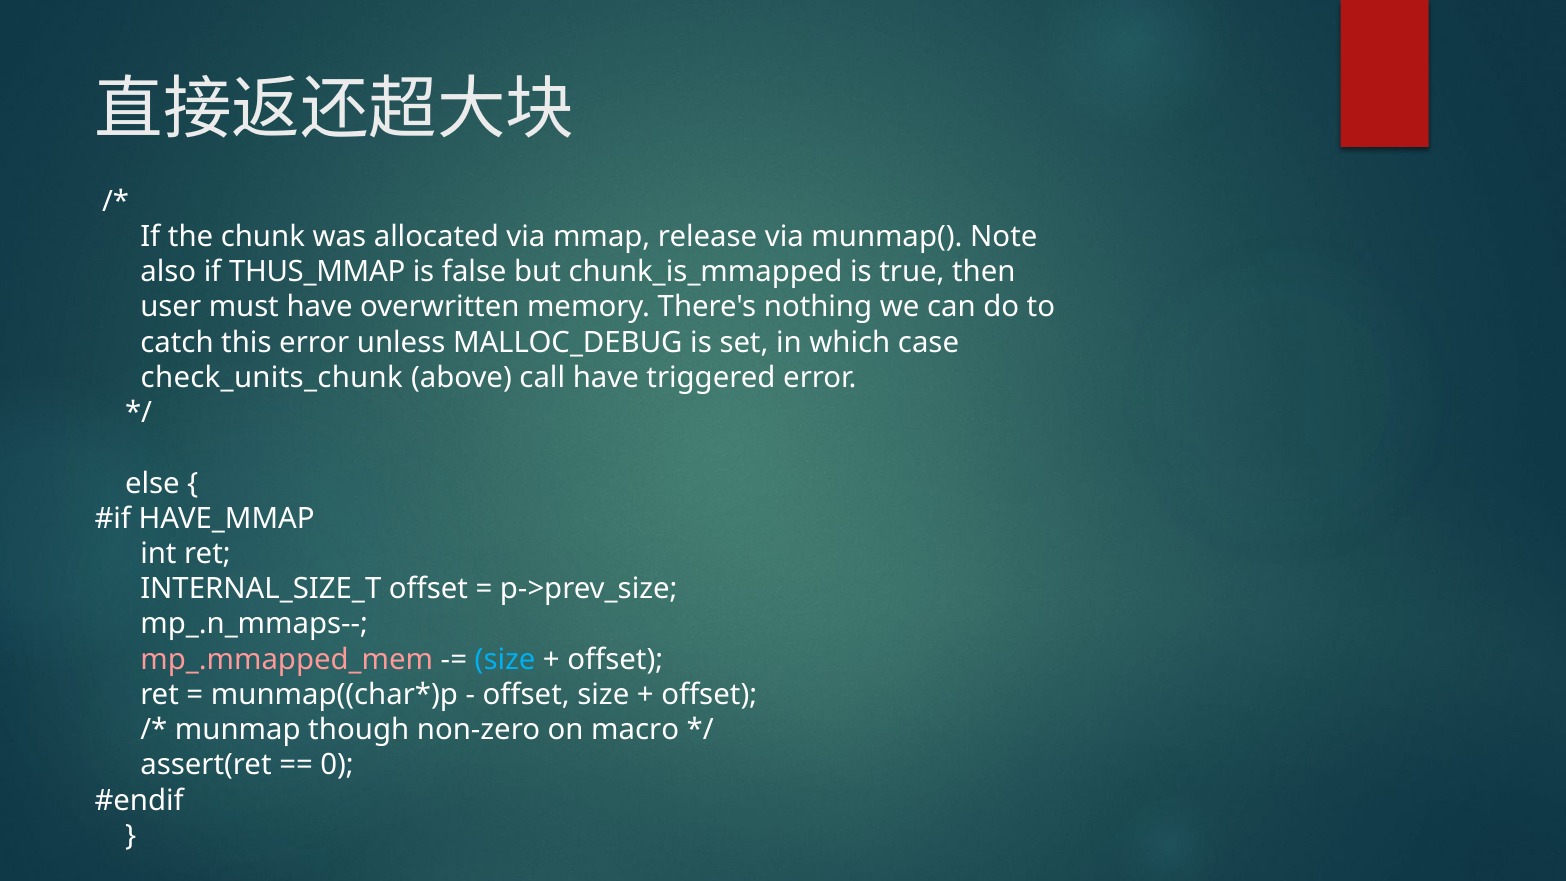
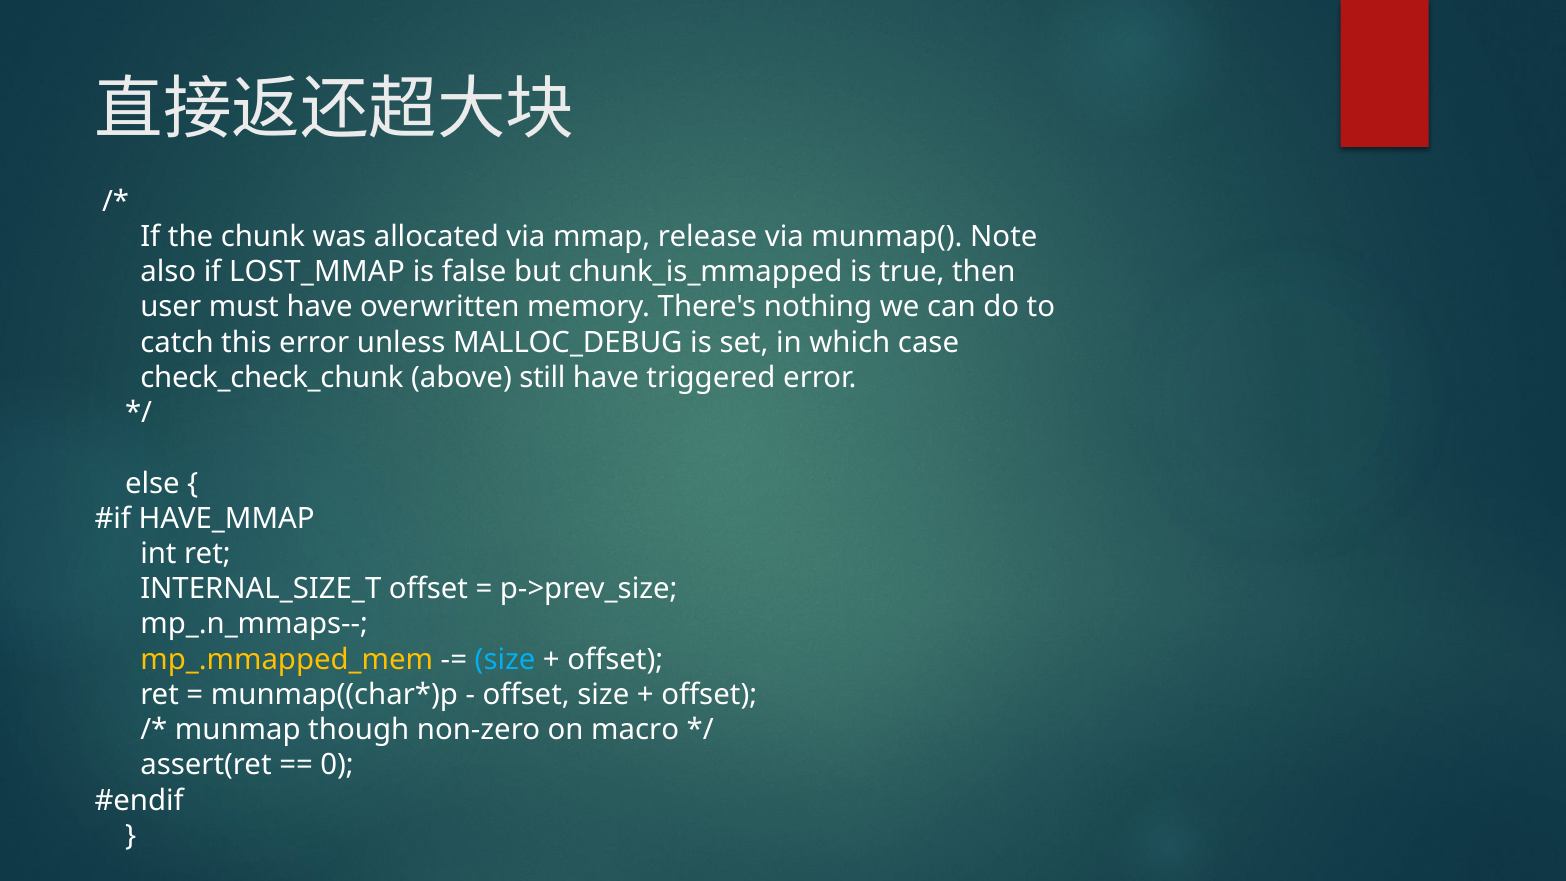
THUS_MMAP: THUS_MMAP -> LOST_MMAP
check_units_chunk: check_units_chunk -> check_check_chunk
call: call -> still
mp_.mmapped_mem colour: pink -> yellow
